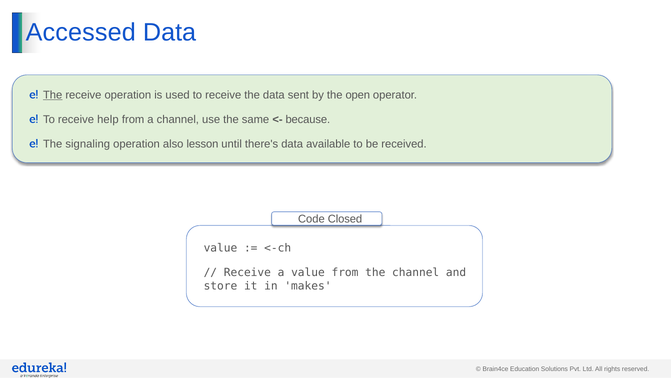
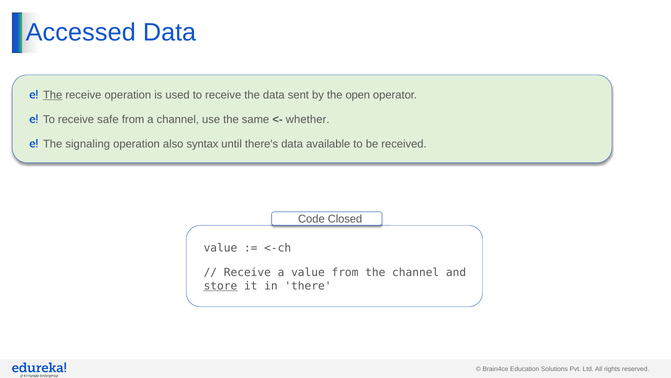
help: help -> safe
because: because -> whether
lesson: lesson -> syntax
store underline: none -> present
makes: makes -> there
